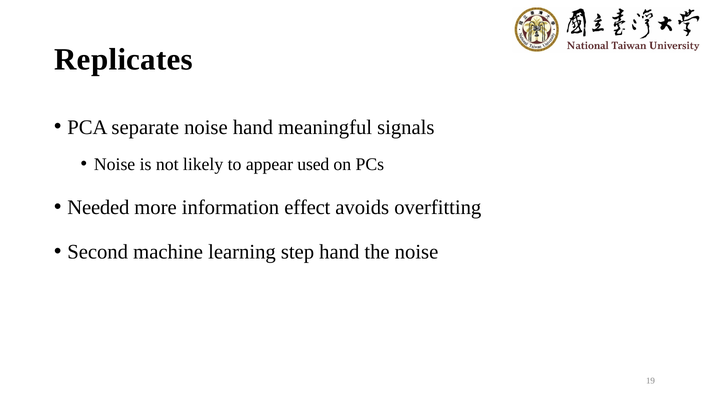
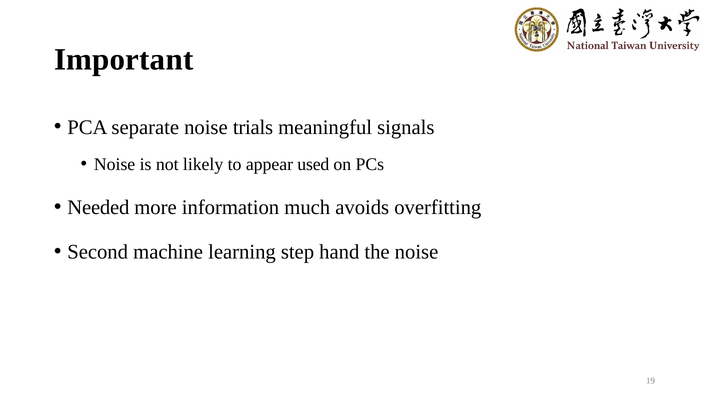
Replicates: Replicates -> Important
noise hand: hand -> trials
effect: effect -> much
